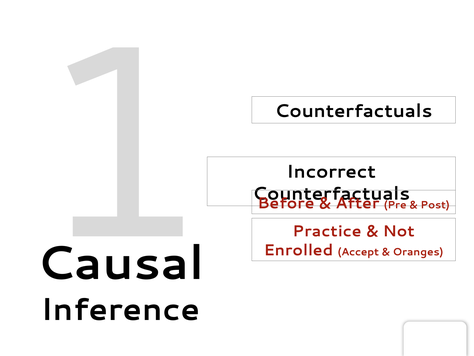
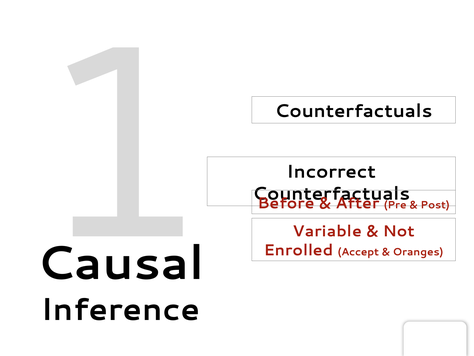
Practice: Practice -> Variable
